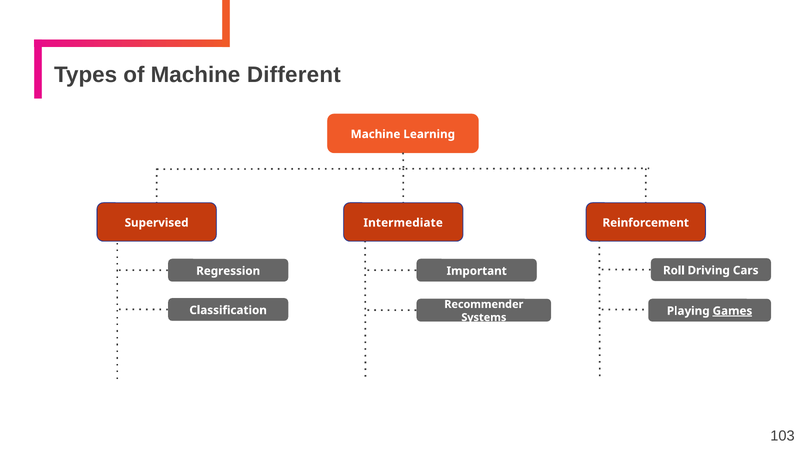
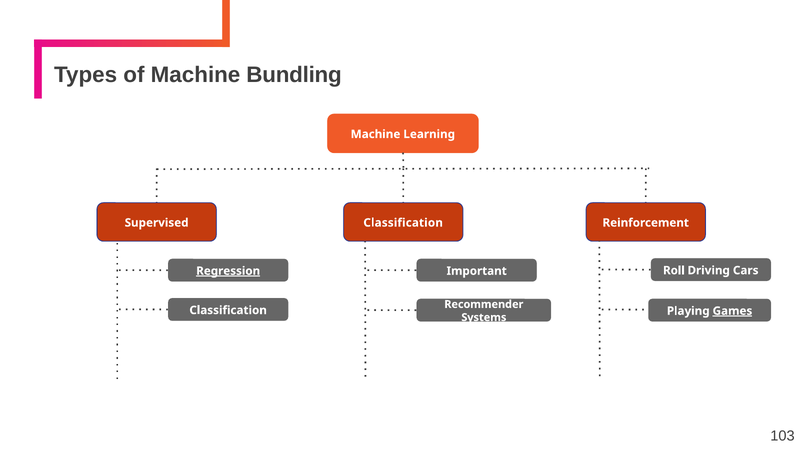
Different: Different -> Bundling
Supervised Intermediate: Intermediate -> Classification
Regression underline: none -> present
